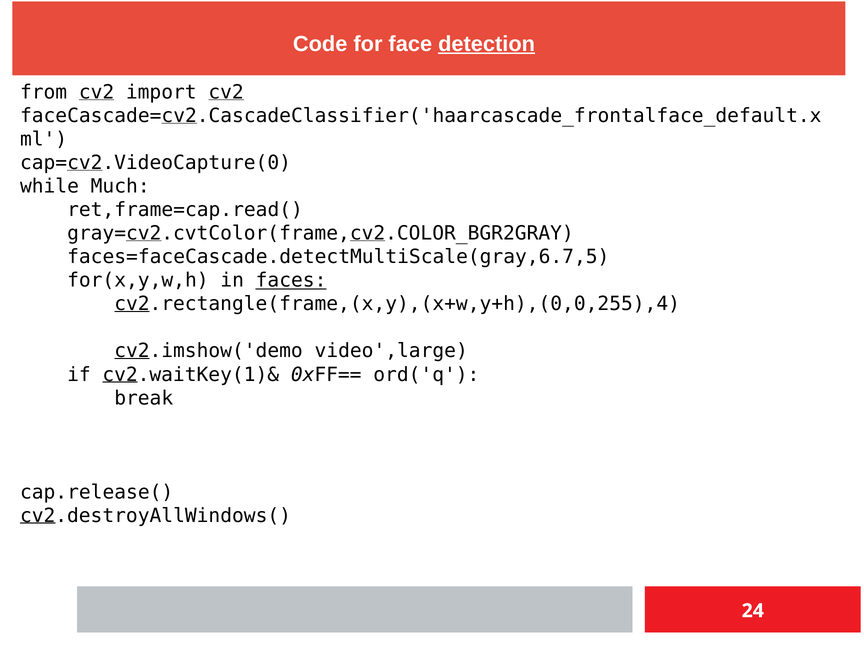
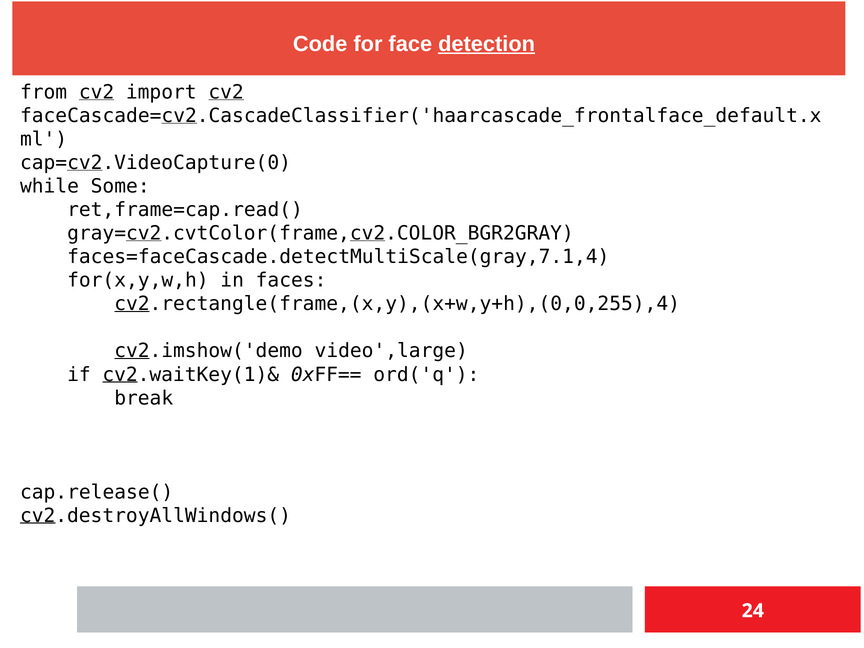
Much: Much -> Some
faces=faceCascade.detectMultiScale(gray,6.7,5: faces=faceCascade.detectMultiScale(gray,6.7,5 -> faces=faceCascade.detectMultiScale(gray,7.1,4
faces underline: present -> none
